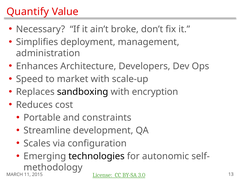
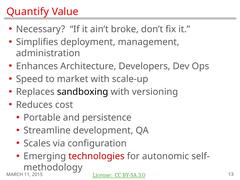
encryption: encryption -> versioning
constraints: constraints -> persistence
technologies colour: black -> red
